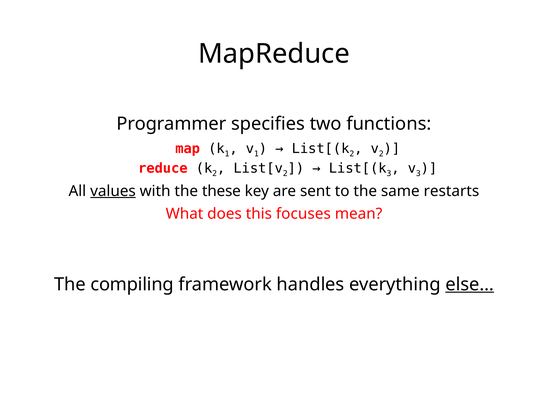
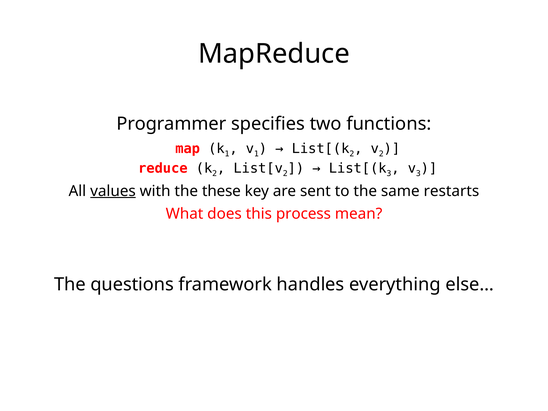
focuses: focuses -> process
compiling: compiling -> questions
else… underline: present -> none
